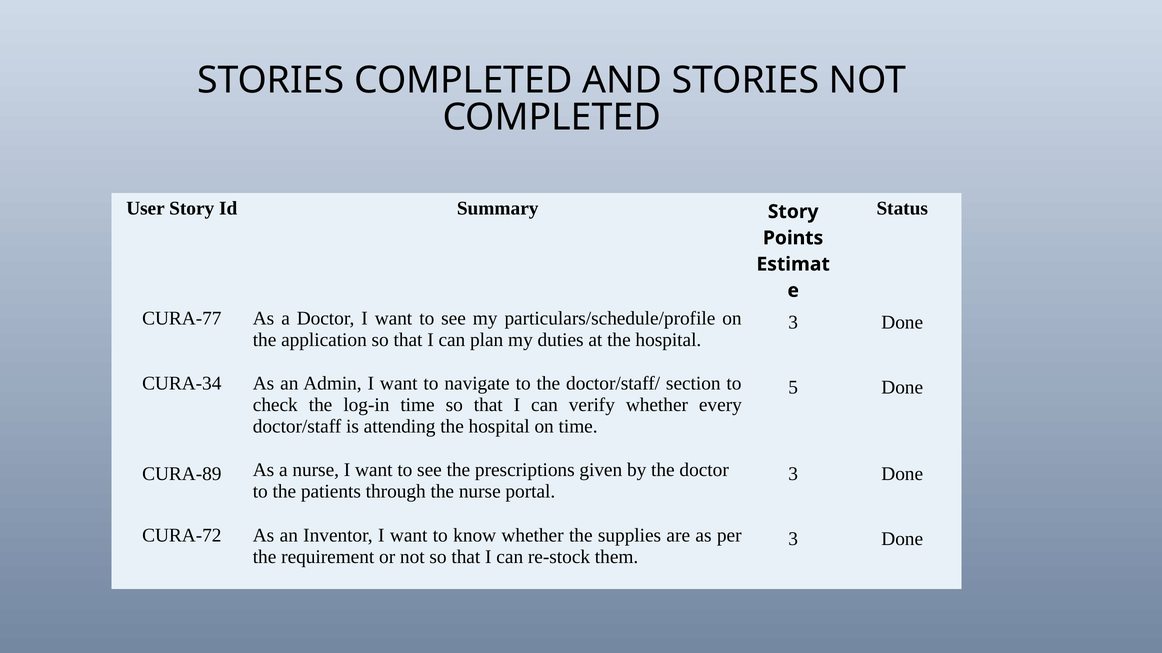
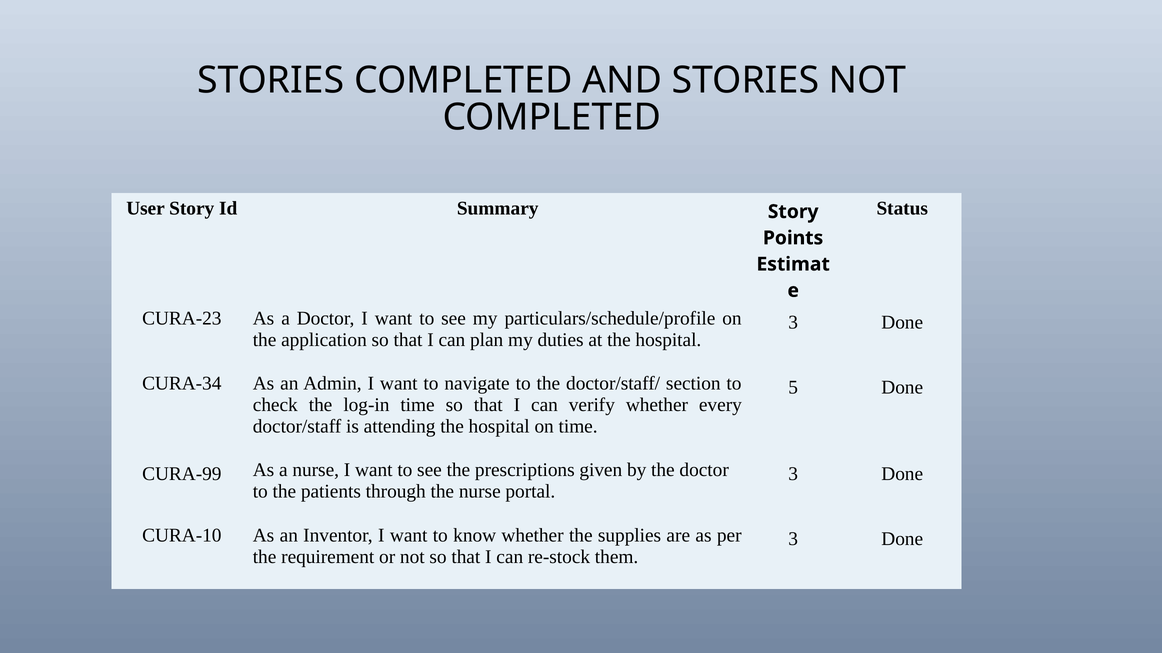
CURA-77: CURA-77 -> CURA-23
CURA-89: CURA-89 -> CURA-99
CURA-72: CURA-72 -> CURA-10
